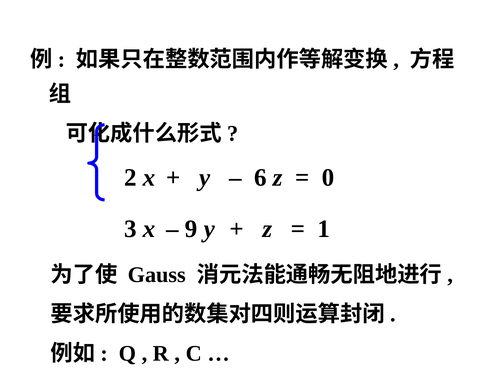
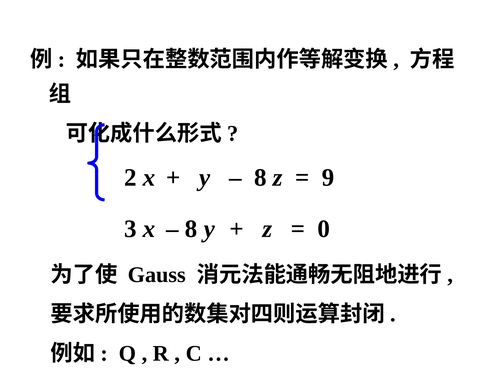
6 at (260, 178): 6 -> 8
0: 0 -> 9
9 at (191, 229): 9 -> 8
1: 1 -> 0
